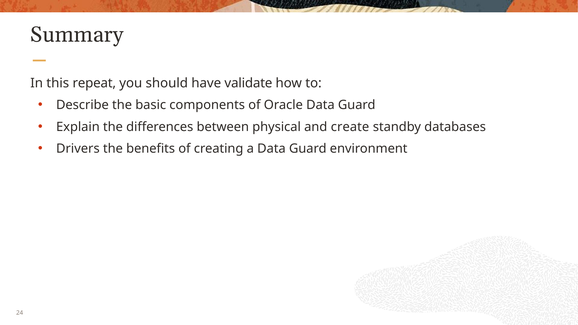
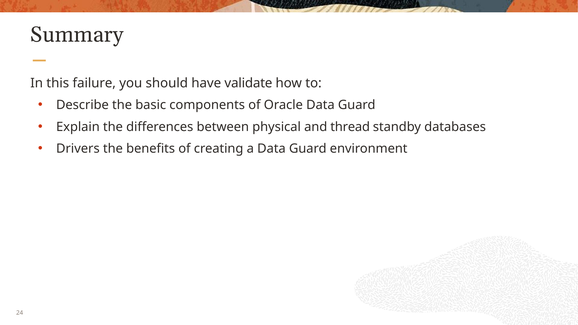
repeat: repeat -> failure
create: create -> thread
